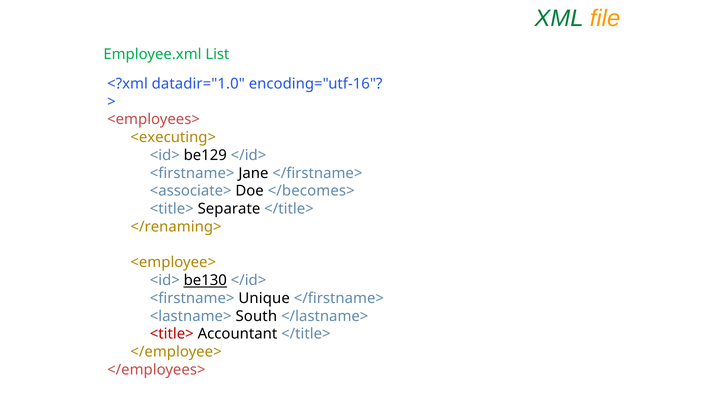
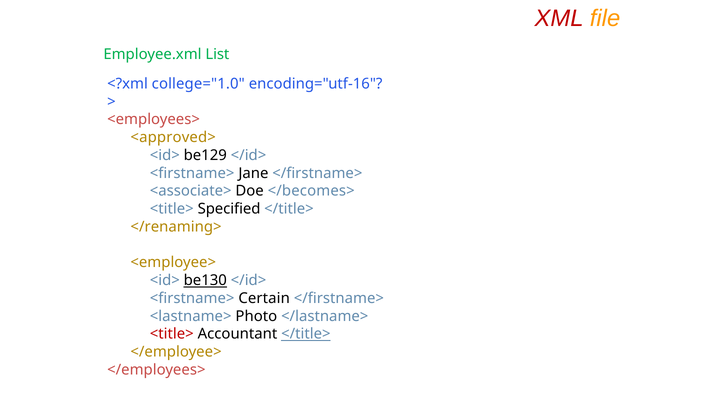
XML colour: green -> red
datadir="1.0: datadir="1.0 -> college="1.0
<executing>: <executing> -> <approved>
Separate: Separate -> Specified
Unique: Unique -> Certain
South: South -> Photo
</title> at (306, 334) underline: none -> present
